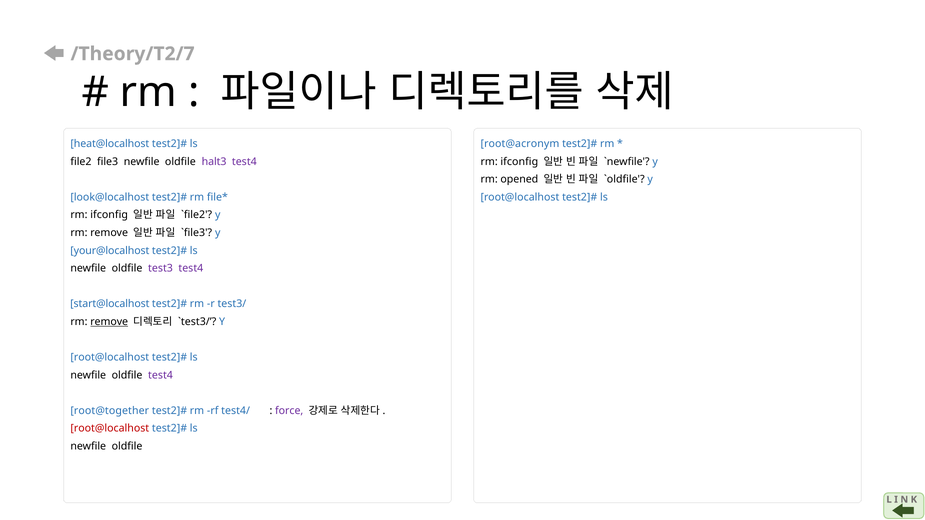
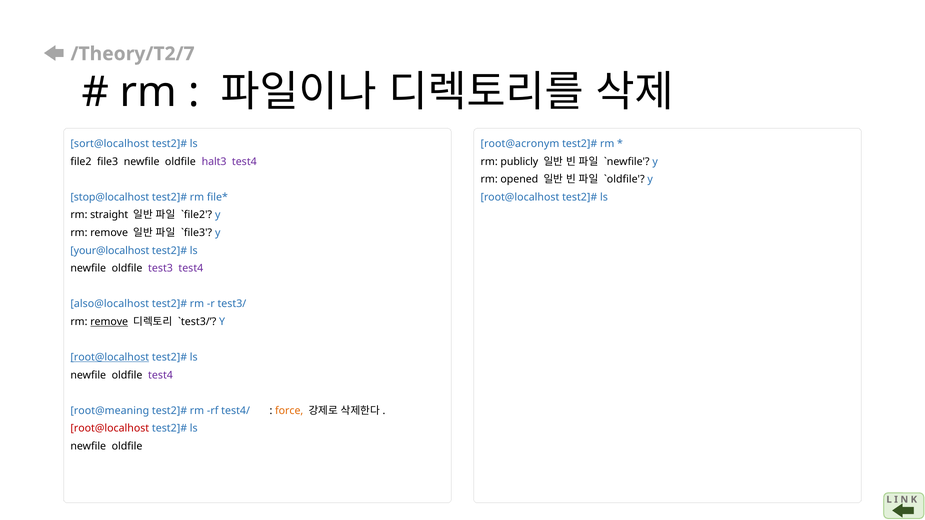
heat@localhost: heat@localhost -> sort@localhost
ifconfig at (519, 162): ifconfig -> publicly
look@localhost: look@localhost -> stop@localhost
ifconfig at (109, 215): ifconfig -> straight
start@localhost: start@localhost -> also@localhost
root@localhost at (110, 358) underline: none -> present
root@together: root@together -> root@meaning
force colour: purple -> orange
